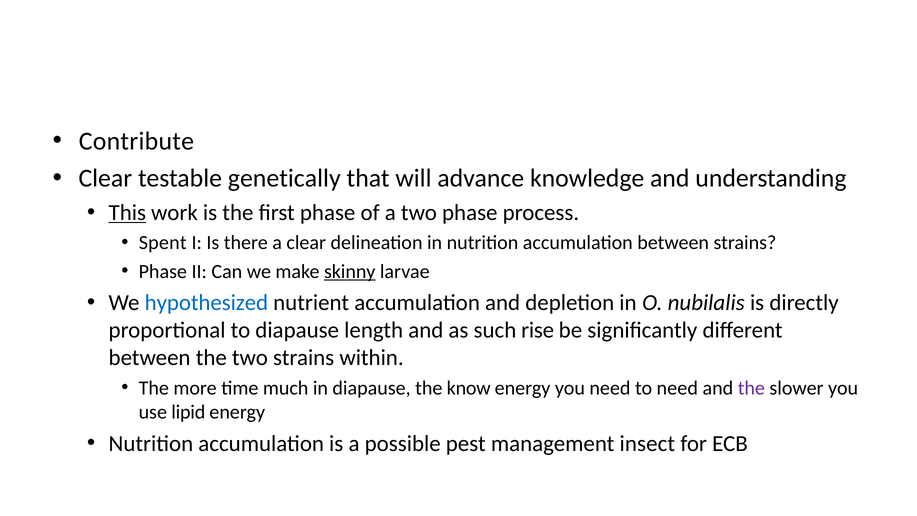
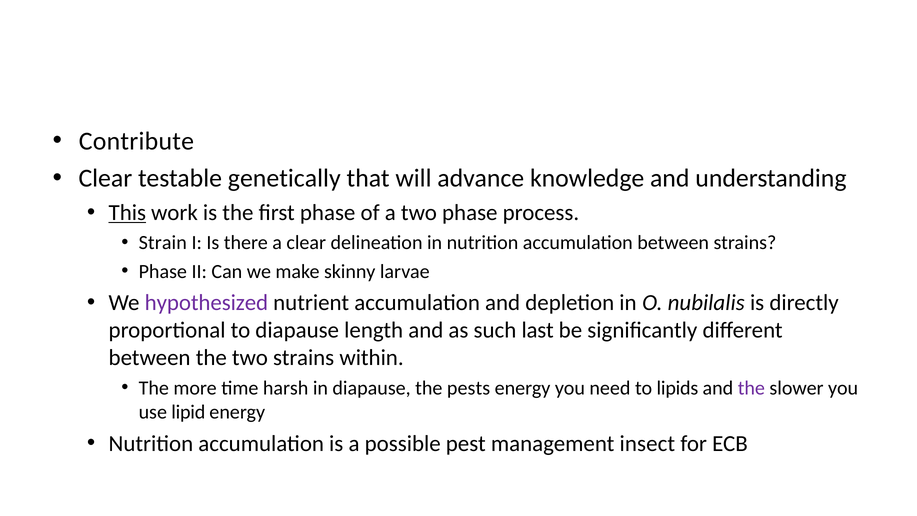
Spent: Spent -> Strain
skinny underline: present -> none
hypothesized colour: blue -> purple
rise: rise -> last
much: much -> harsh
know: know -> pests
to need: need -> lipids
